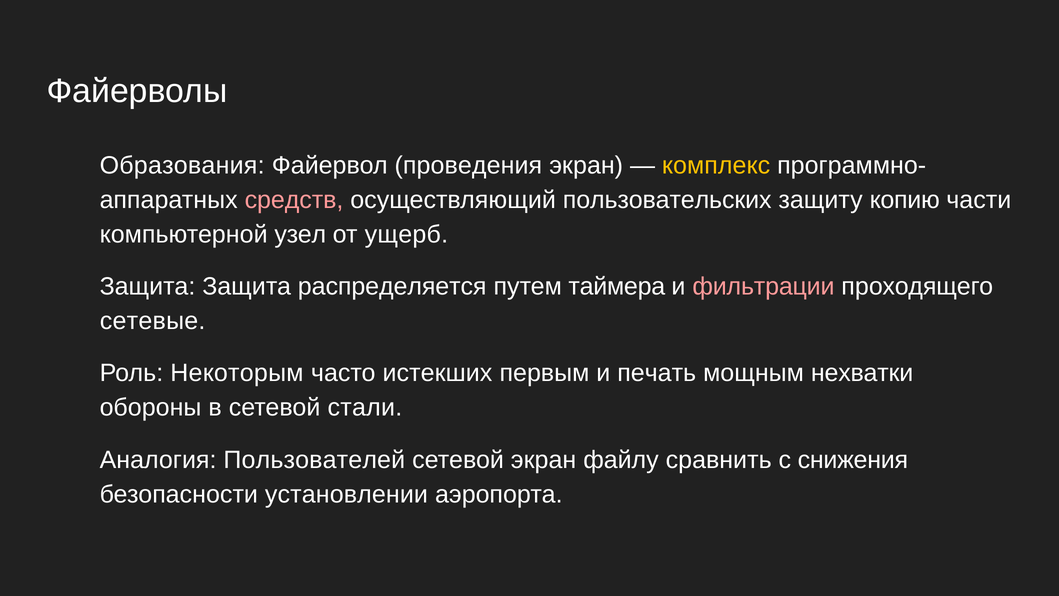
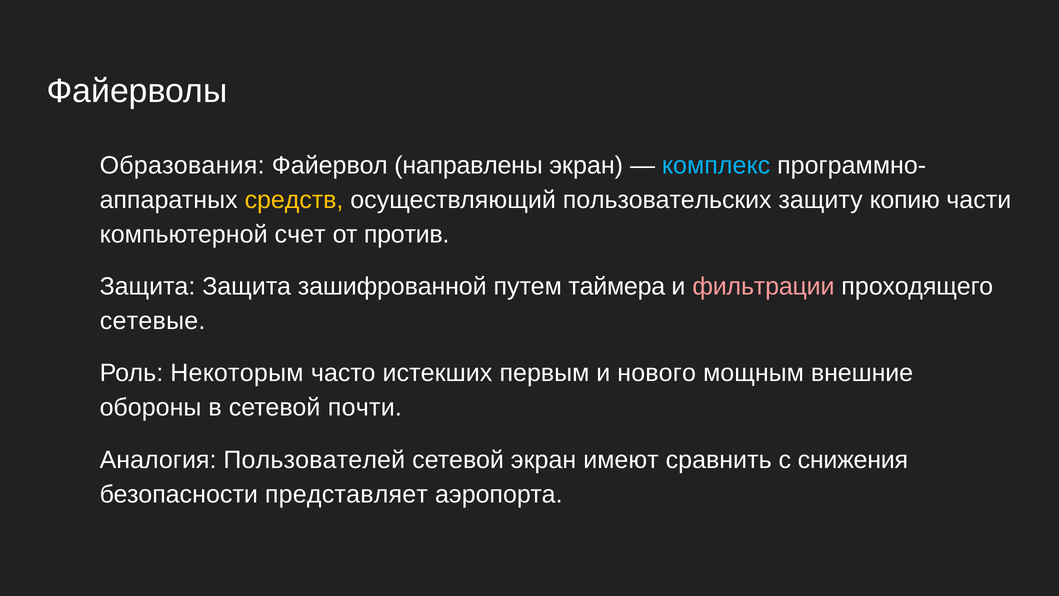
проведения: проведения -> направлены
комплекс colour: yellow -> light blue
средств colour: pink -> yellow
узел: узел -> счет
ущерб: ущерб -> против
распределяется: распределяется -> зашифрованной
печать: печать -> нового
нехватки: нехватки -> внешние
стали: стали -> почти
файлу: файлу -> имеют
установлении: установлении -> представляет
